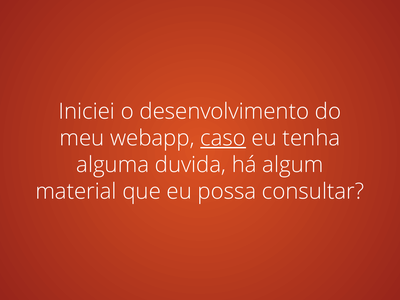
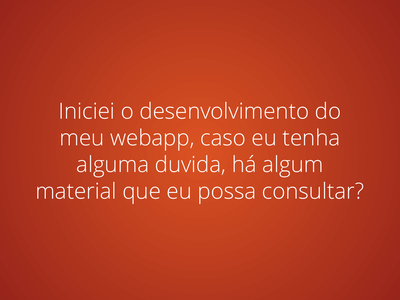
caso underline: present -> none
